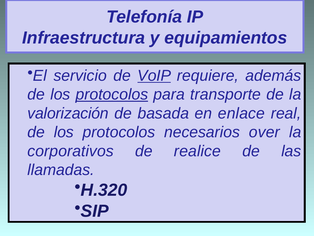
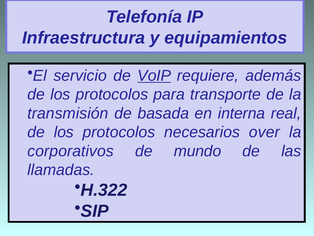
protocolos at (112, 94) underline: present -> none
valorización: valorización -> transmisión
enlace: enlace -> interna
realice: realice -> mundo
H.320: H.320 -> H.322
